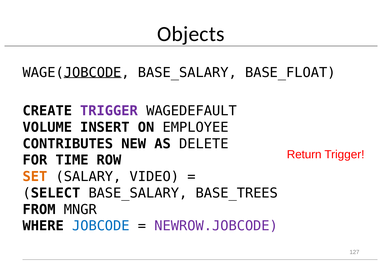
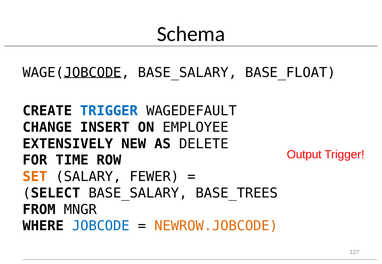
Objects: Objects -> Schema
TRIGGER at (109, 111) colour: purple -> blue
VOLUME: VOLUME -> CHANGE
CONTRIBUTES: CONTRIBUTES -> EXTENSIVELY
Return: Return -> Output
VIDEO: VIDEO -> FEWER
NEWROW.JOBCODE colour: purple -> orange
